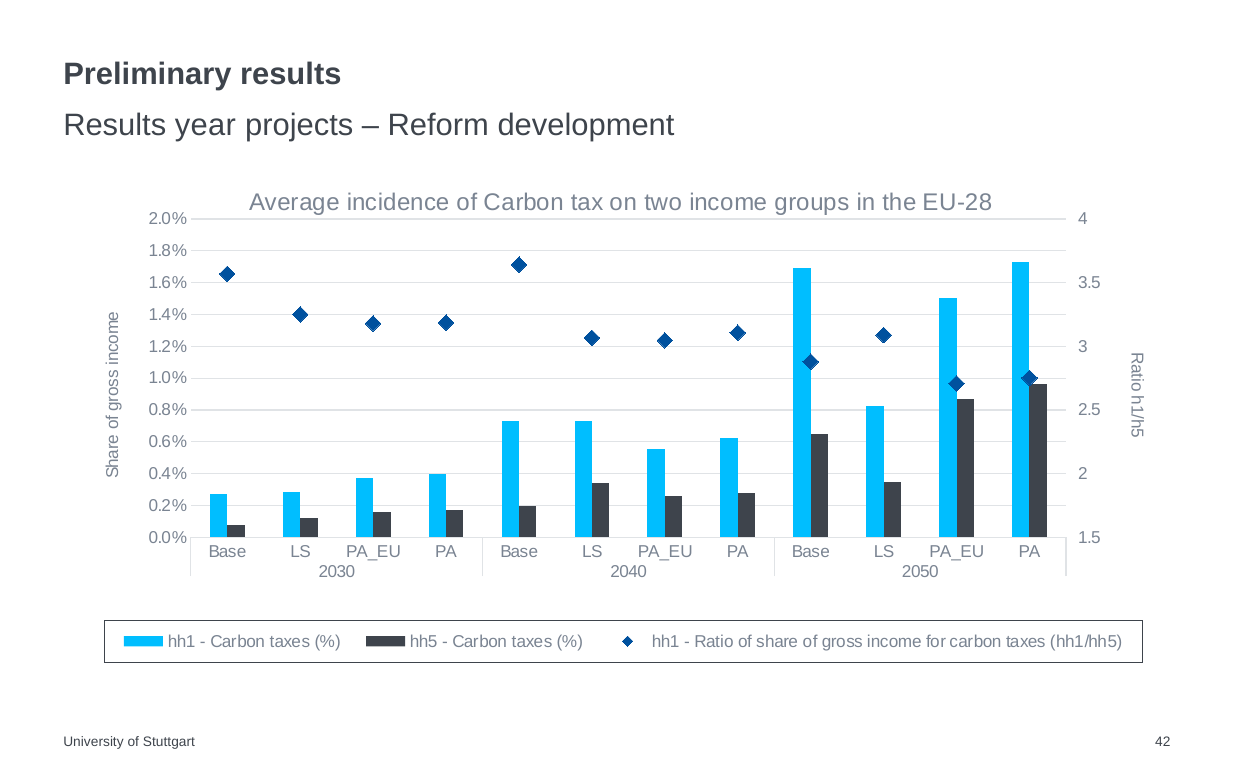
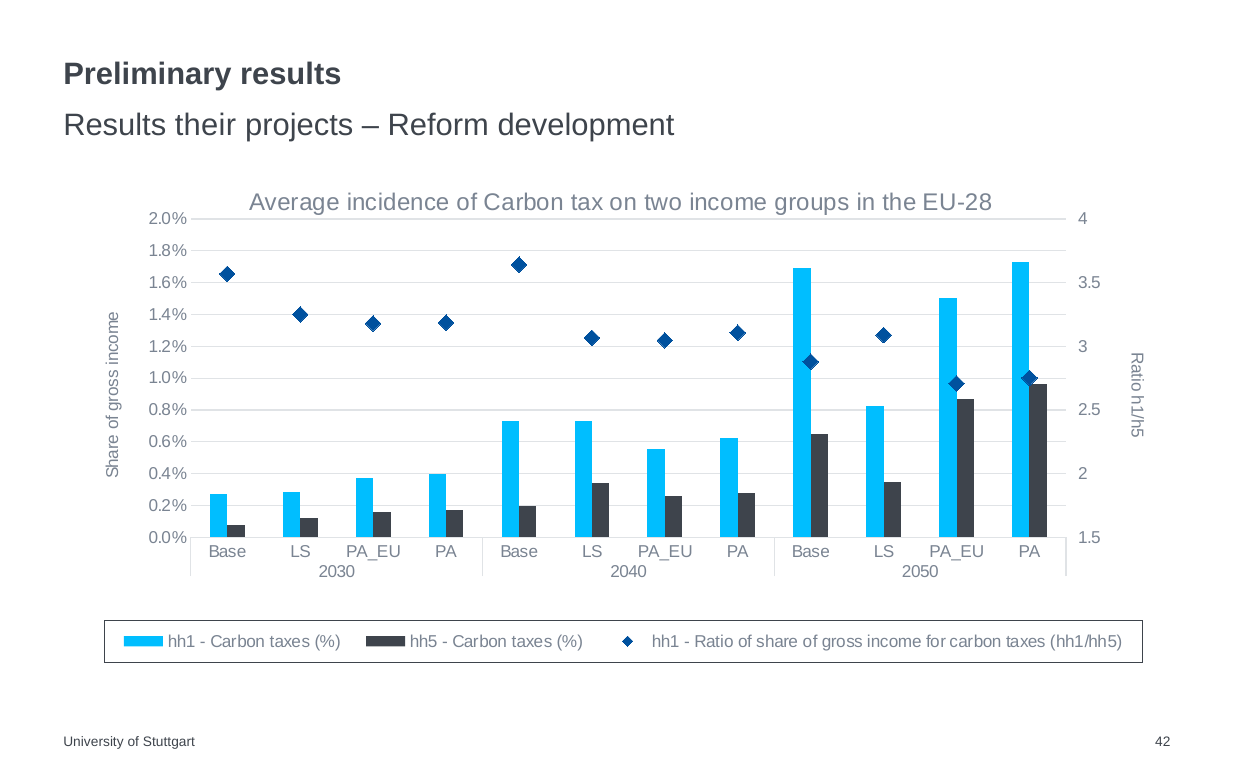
year: year -> their
